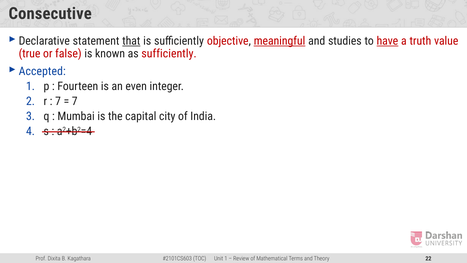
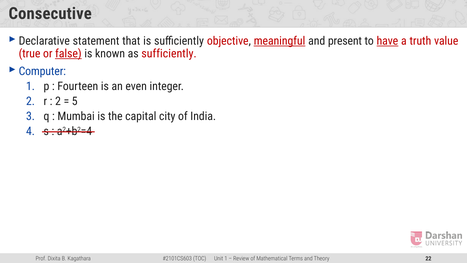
that underline: present -> none
studies: studies -> present
false underline: none -> present
Accepted: Accepted -> Computer
7 at (58, 101): 7 -> 2
7 at (75, 101): 7 -> 5
